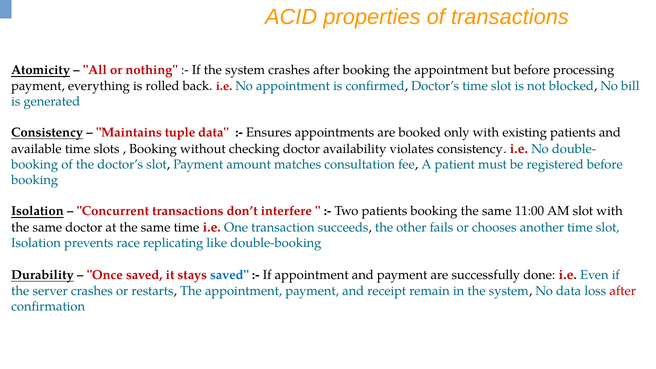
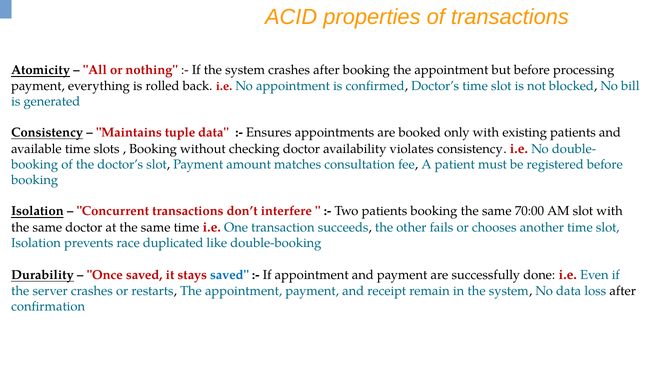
11:00: 11:00 -> 70:00
replicating: replicating -> duplicated
after at (623, 291) colour: red -> black
